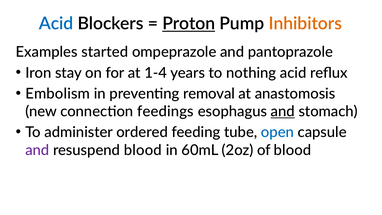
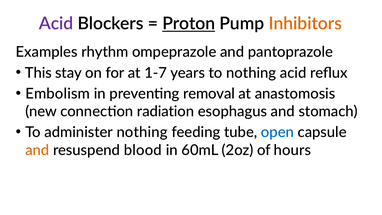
Acid at (56, 24) colour: blue -> purple
started: started -> rhythm
Iron: Iron -> This
1-4: 1-4 -> 1-7
feedings: feedings -> radiation
and at (283, 111) underline: present -> none
administer ordered: ordered -> nothing
and at (37, 150) colour: purple -> orange
of blood: blood -> hours
